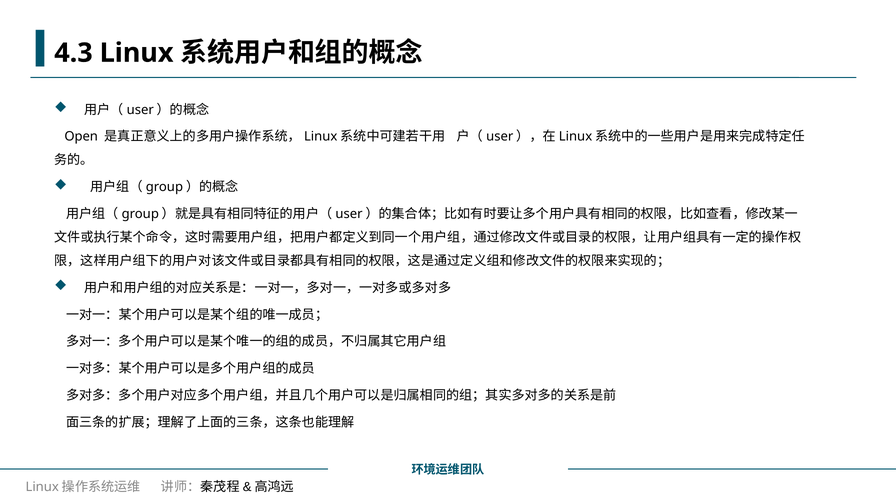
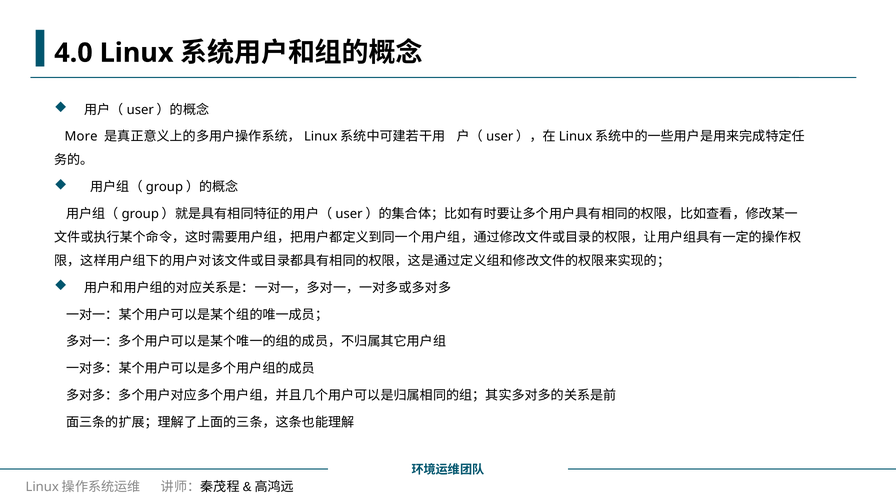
4.3: 4.3 -> 4.0
Open: Open -> More
